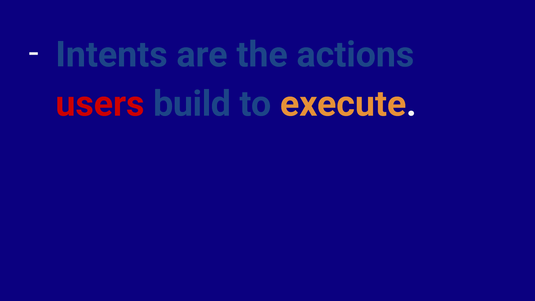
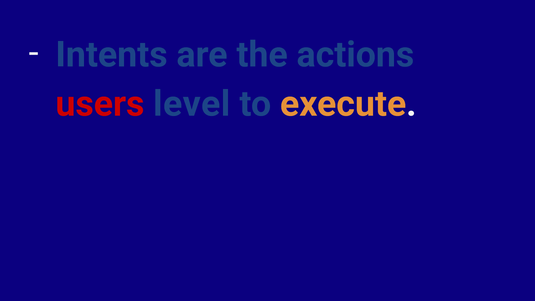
build: build -> level
